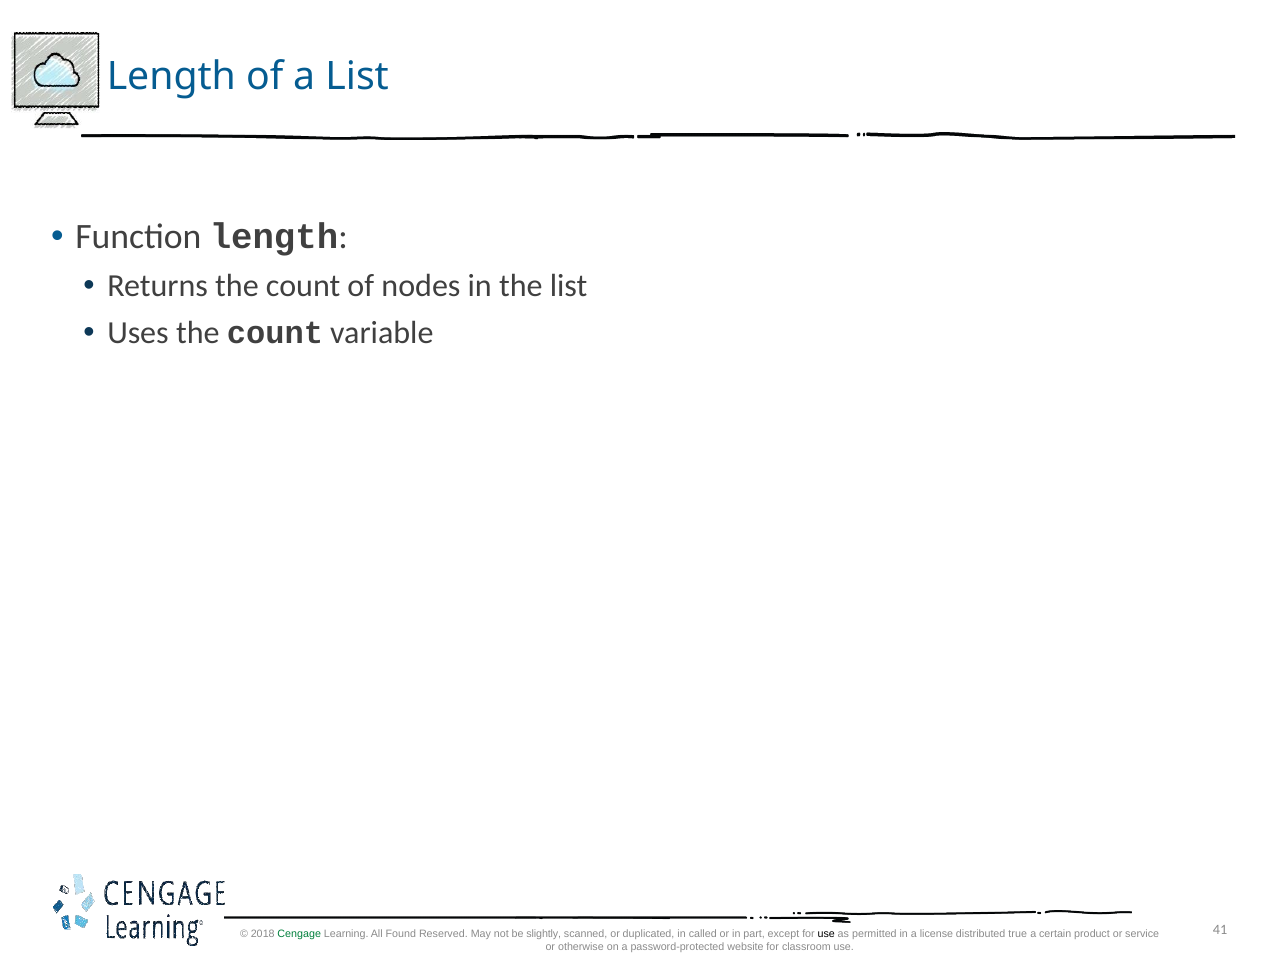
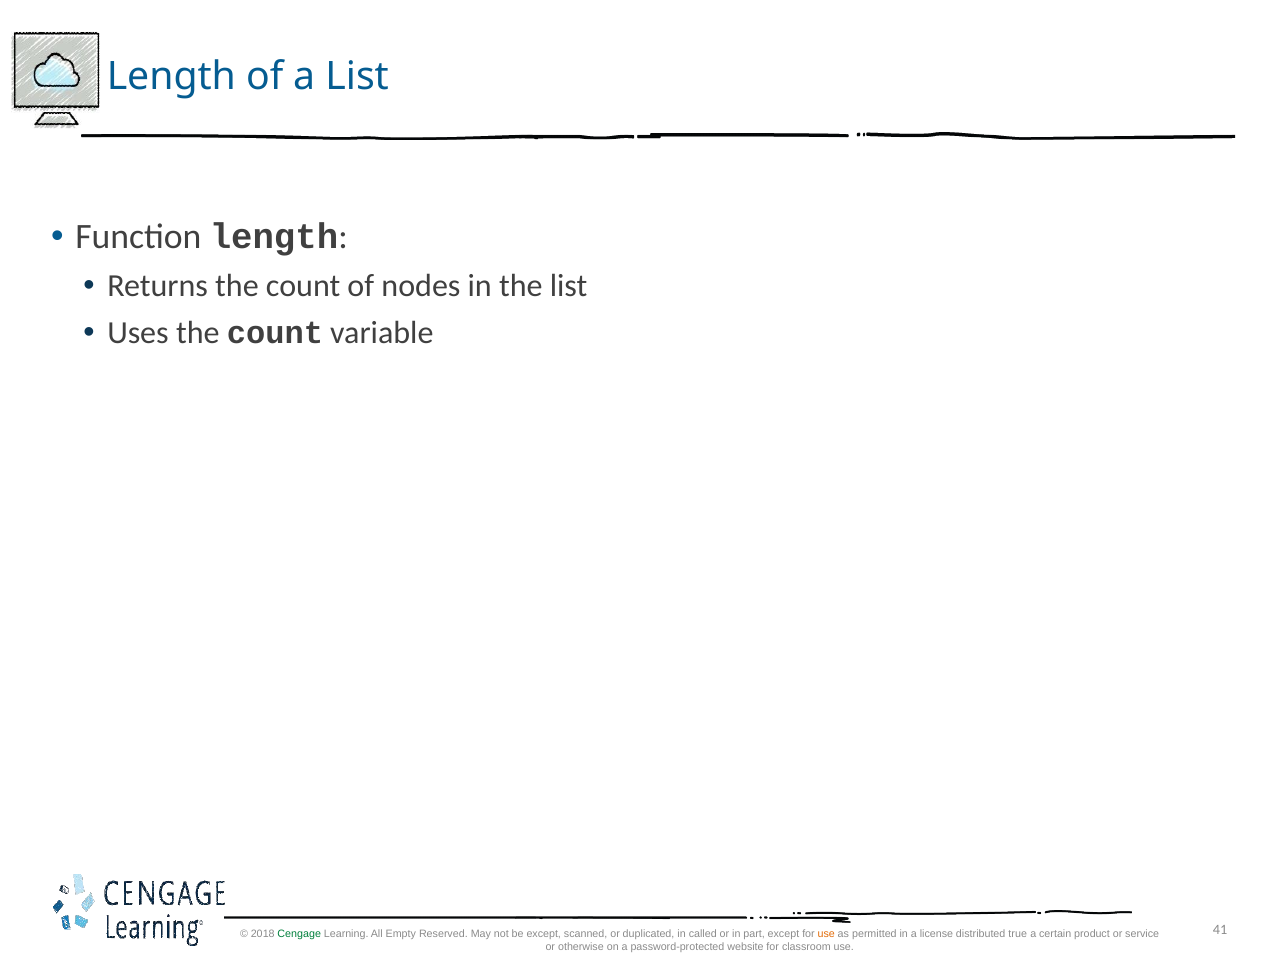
Found: Found -> Empty
be slightly: slightly -> except
use at (826, 935) colour: black -> orange
